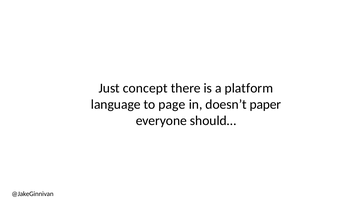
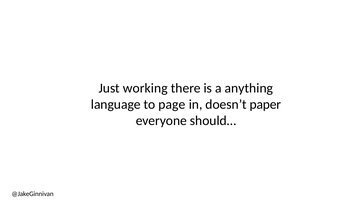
concept: concept -> working
platform: platform -> anything
